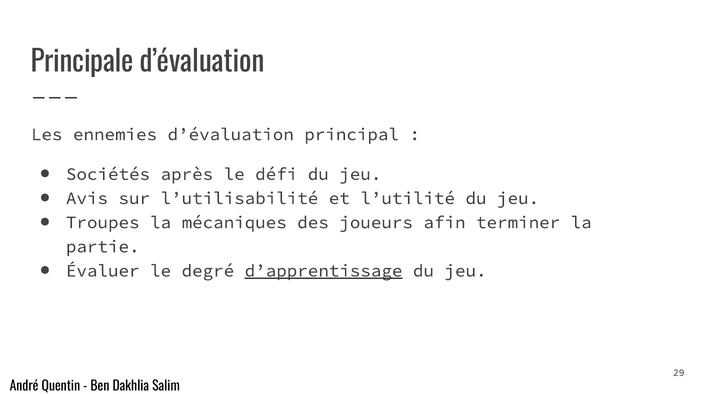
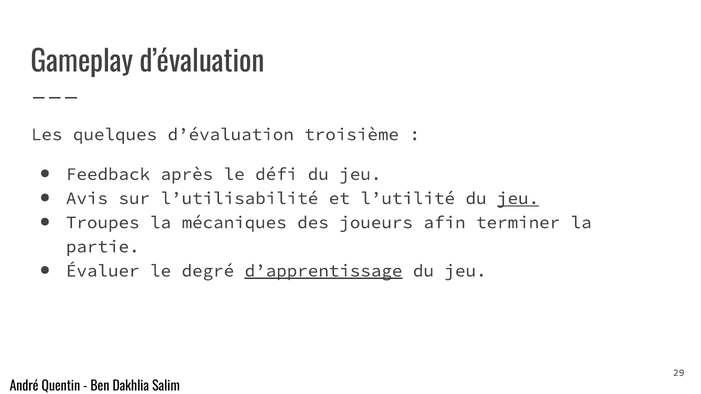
Principale: Principale -> Gameplay
ennemies: ennemies -> quelques
principal: principal -> troisième
Sociétés: Sociétés -> Feedback
jeu at (518, 198) underline: none -> present
